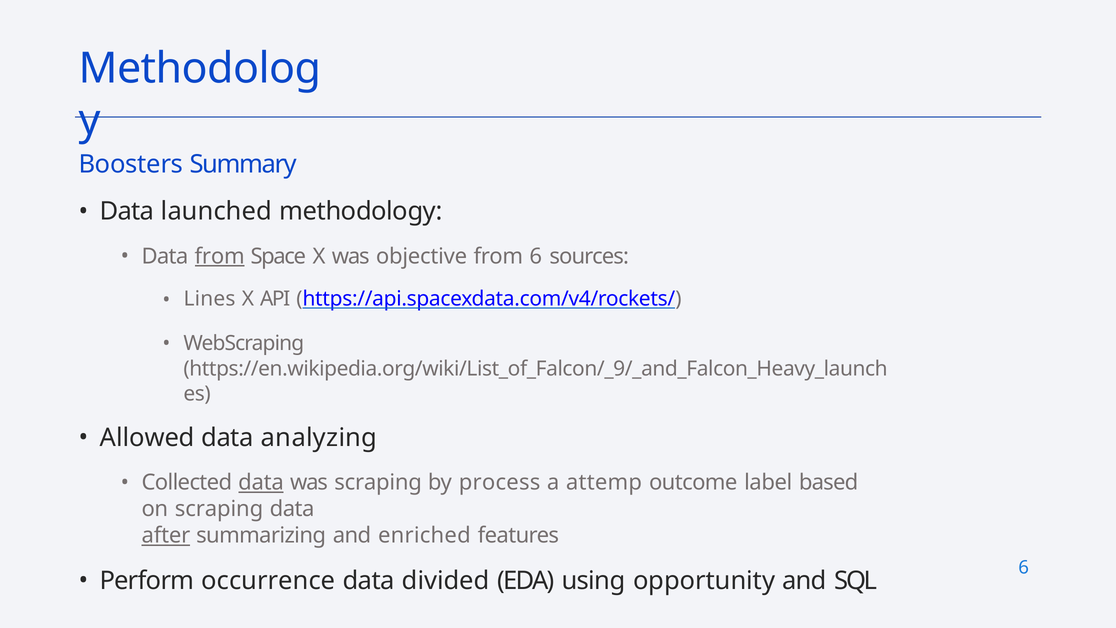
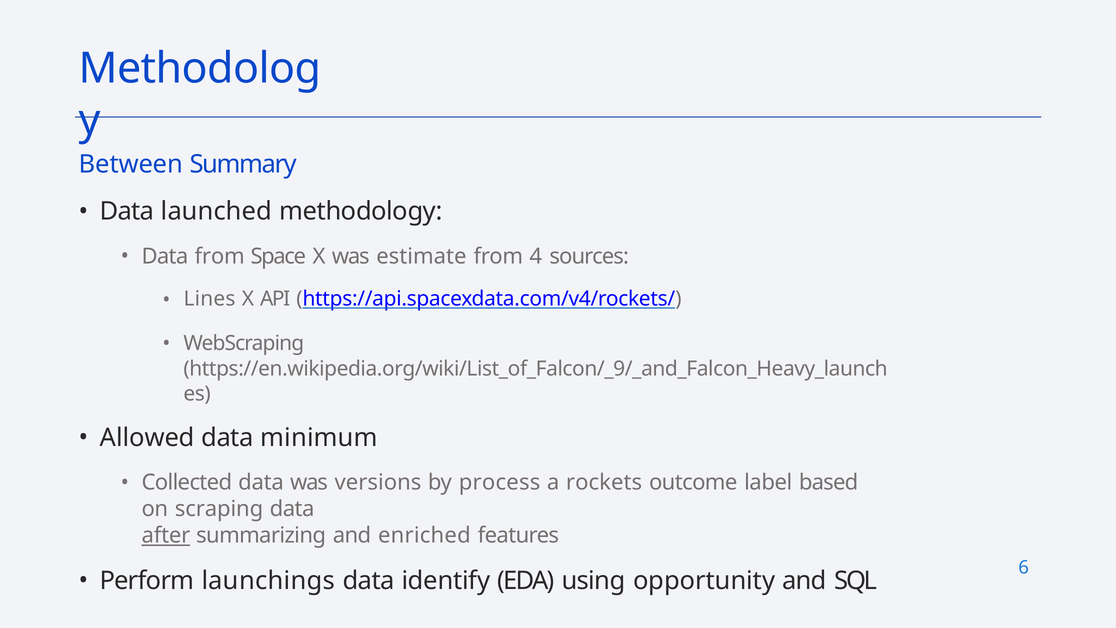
Boosters: Boosters -> Between
from at (220, 256) underline: present -> none
objective: objective -> estimate
from 6: 6 -> 4
analyzing: analyzing -> minimum
data at (261, 482) underline: present -> none
was scraping: scraping -> versions
attemp: attemp -> rockets
occurrence: occurrence -> launchings
divided: divided -> identify
